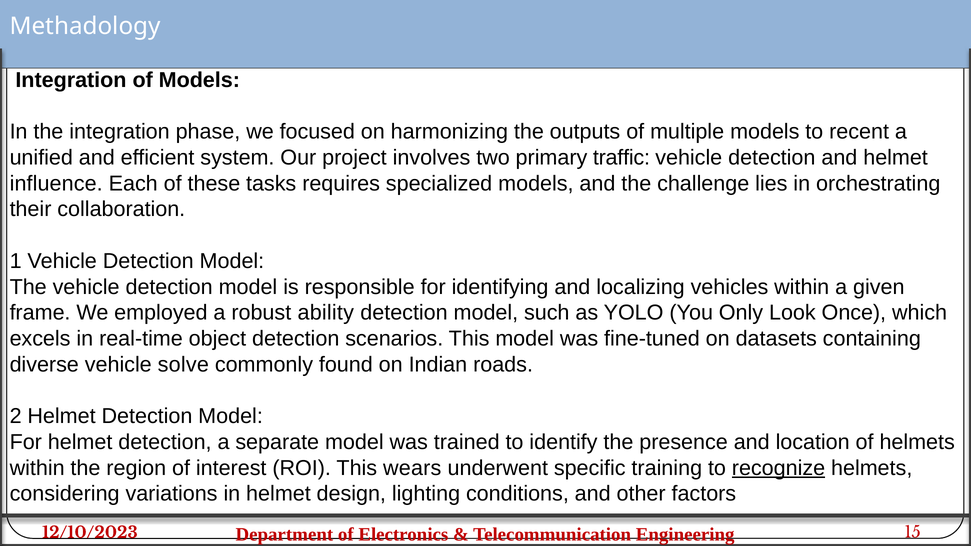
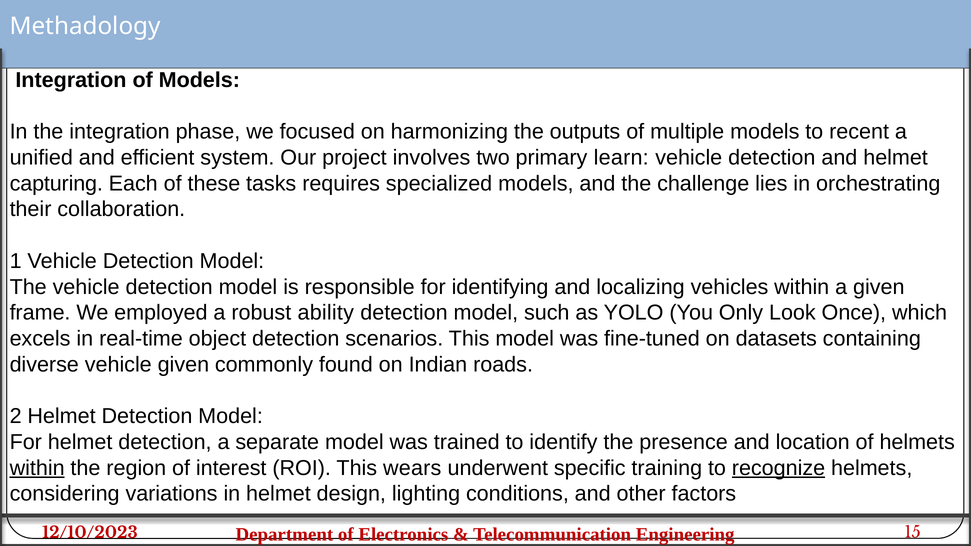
traffic: traffic -> learn
influence: influence -> capturing
vehicle solve: solve -> given
within at (37, 468) underline: none -> present
